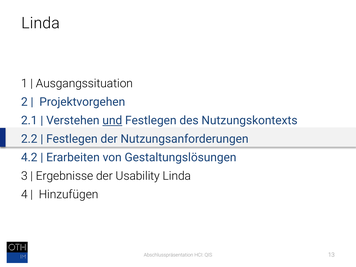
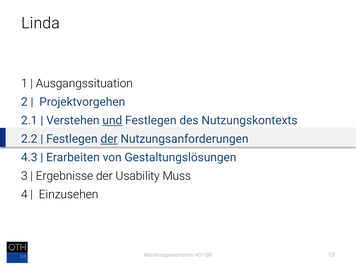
der at (109, 139) underline: none -> present
4.2: 4.2 -> 4.3
Usability Linda: Linda -> Muss
Hinzufügen: Hinzufügen -> Einzusehen
